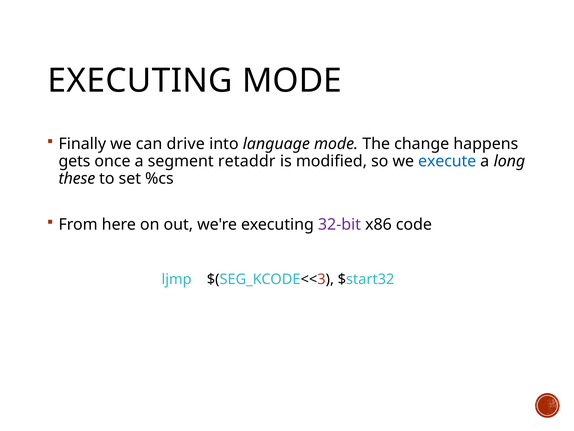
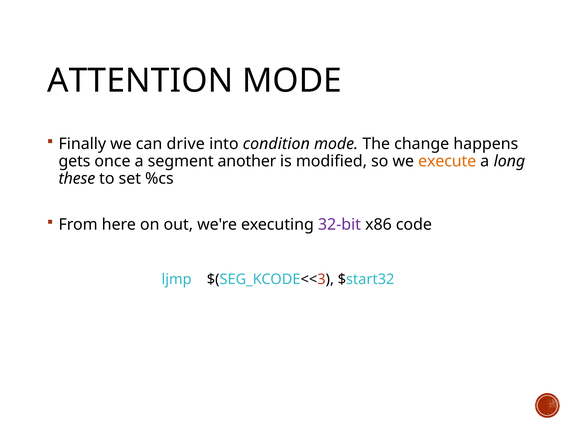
EXECUTING at (140, 81): EXECUTING -> ATTENTION
language: language -> condition
retaddr: retaddr -> another
execute colour: blue -> orange
